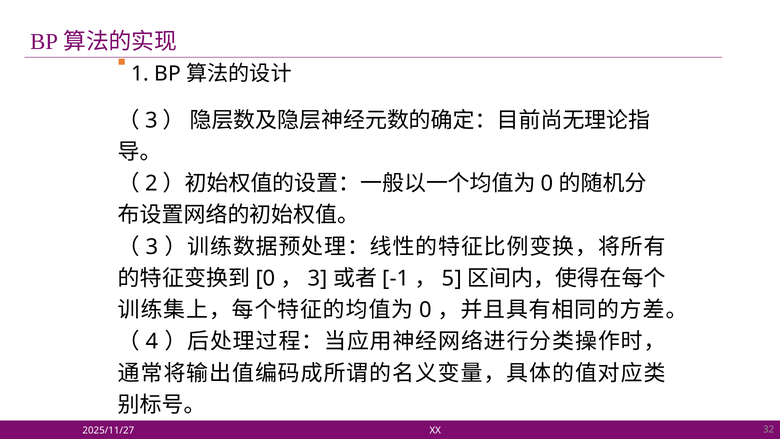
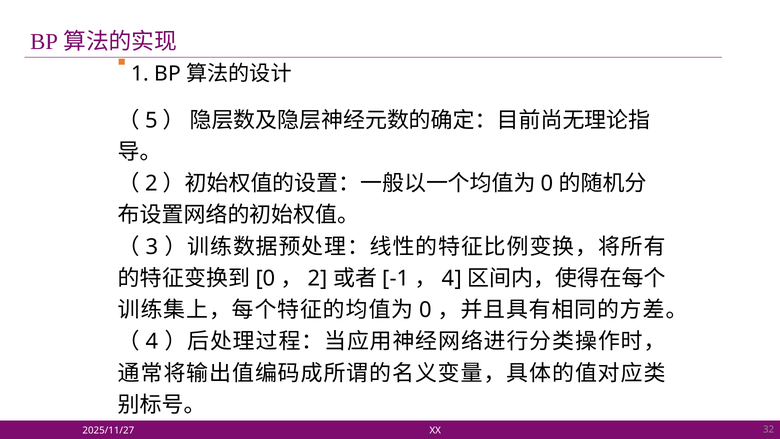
3 at (151, 120): 3 -> 5
3 at (318, 278): 3 -> 2
5 at (452, 278): 5 -> 4
